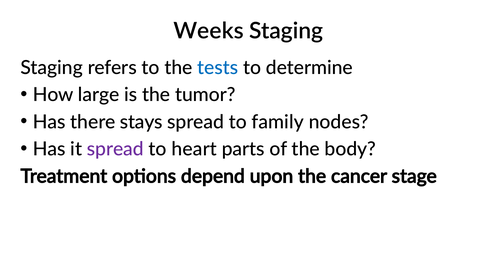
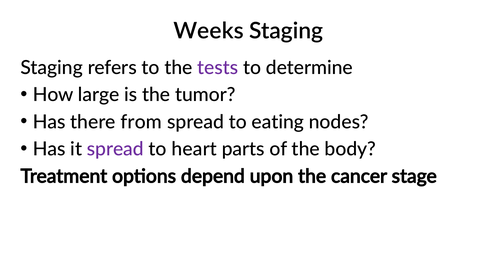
tests colour: blue -> purple
stays: stays -> from
family: family -> eating
